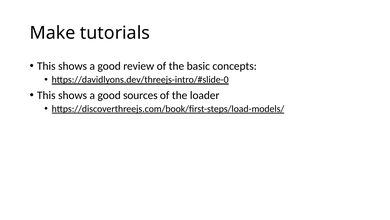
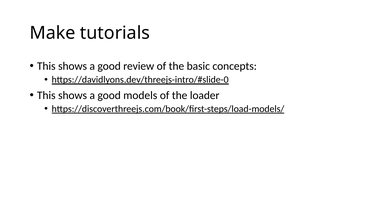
sources: sources -> models
